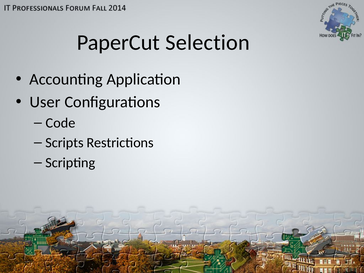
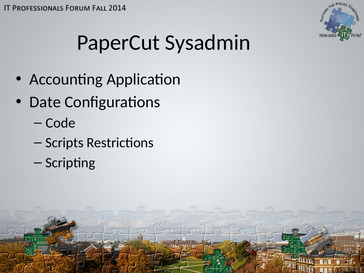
Selection: Selection -> Sysadmin
User: User -> Date
